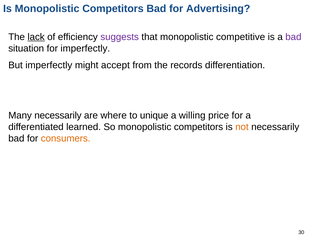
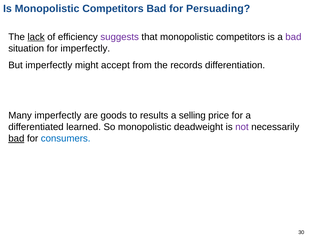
Advertising: Advertising -> Persuading
that monopolistic competitive: competitive -> competitors
Many necessarily: necessarily -> imperfectly
where: where -> goods
unique: unique -> results
willing: willing -> selling
So monopolistic competitors: competitors -> deadweight
not colour: orange -> purple
bad at (16, 139) underline: none -> present
consumers colour: orange -> blue
